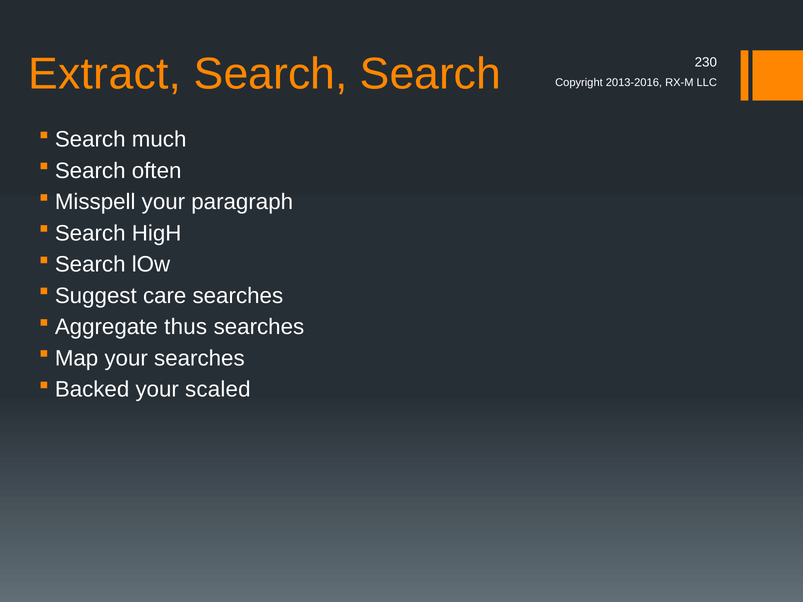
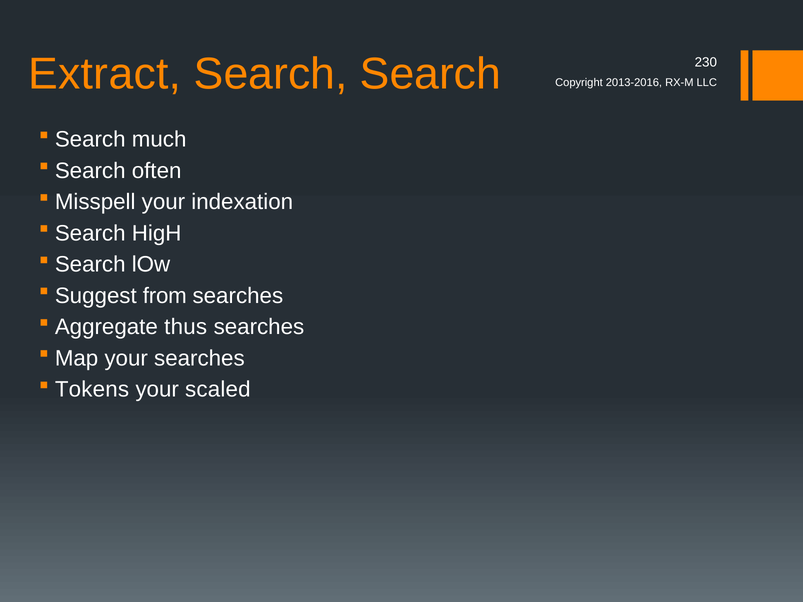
paragraph: paragraph -> indexation
care: care -> from
Backed: Backed -> Tokens
